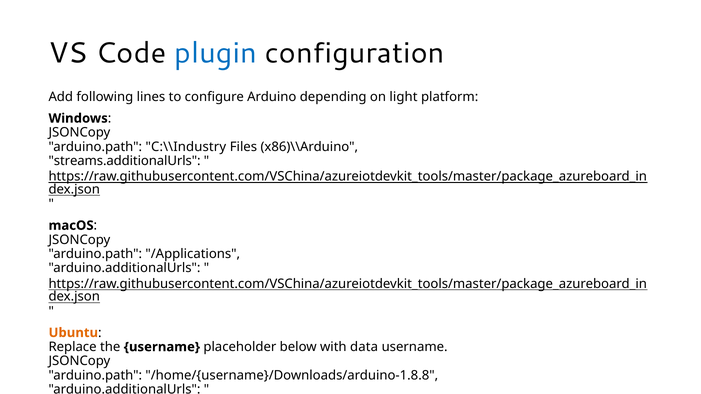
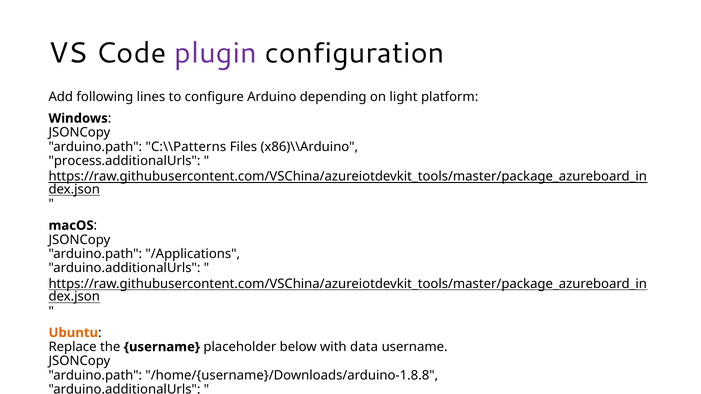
plugin colour: blue -> purple
C:\\Industry: C:\\Industry -> C:\\Patterns
streams.additionalUrls: streams.additionalUrls -> process.additionalUrls
